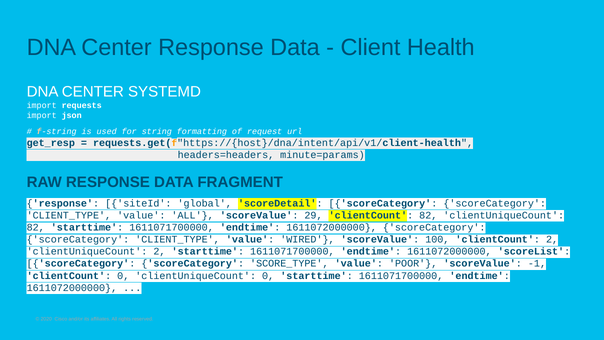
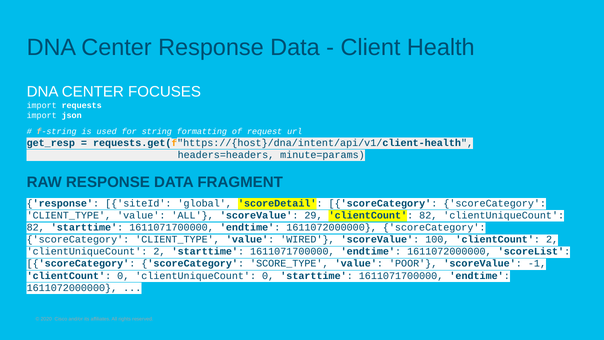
SYSTEMD: SYSTEMD -> FOCUSES
